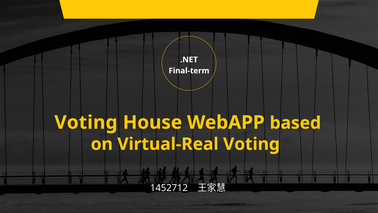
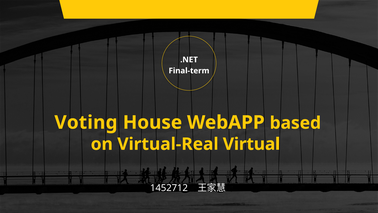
Virtual-Real Voting: Voting -> Virtual
